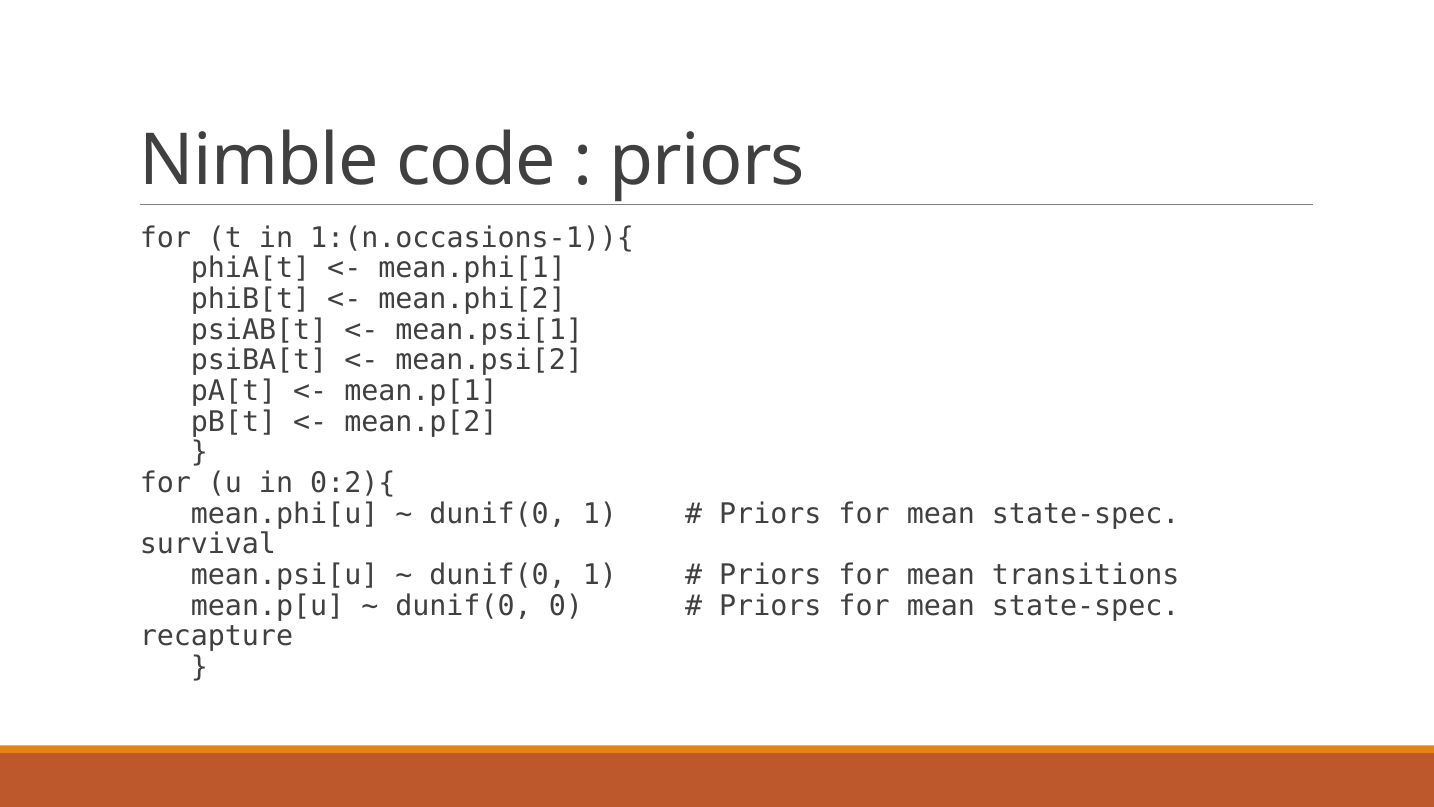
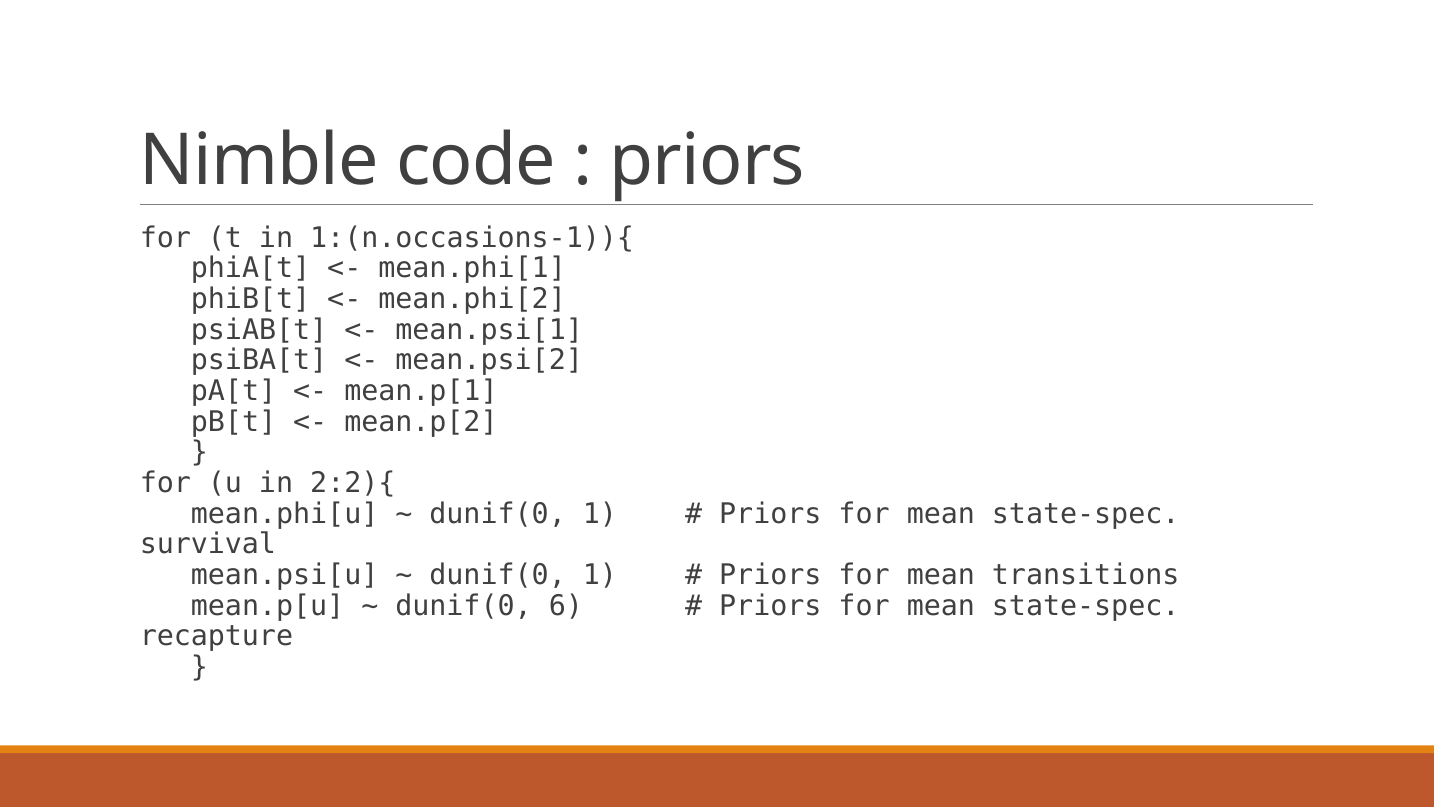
0:2){: 0:2){ -> 2:2){
0: 0 -> 6
